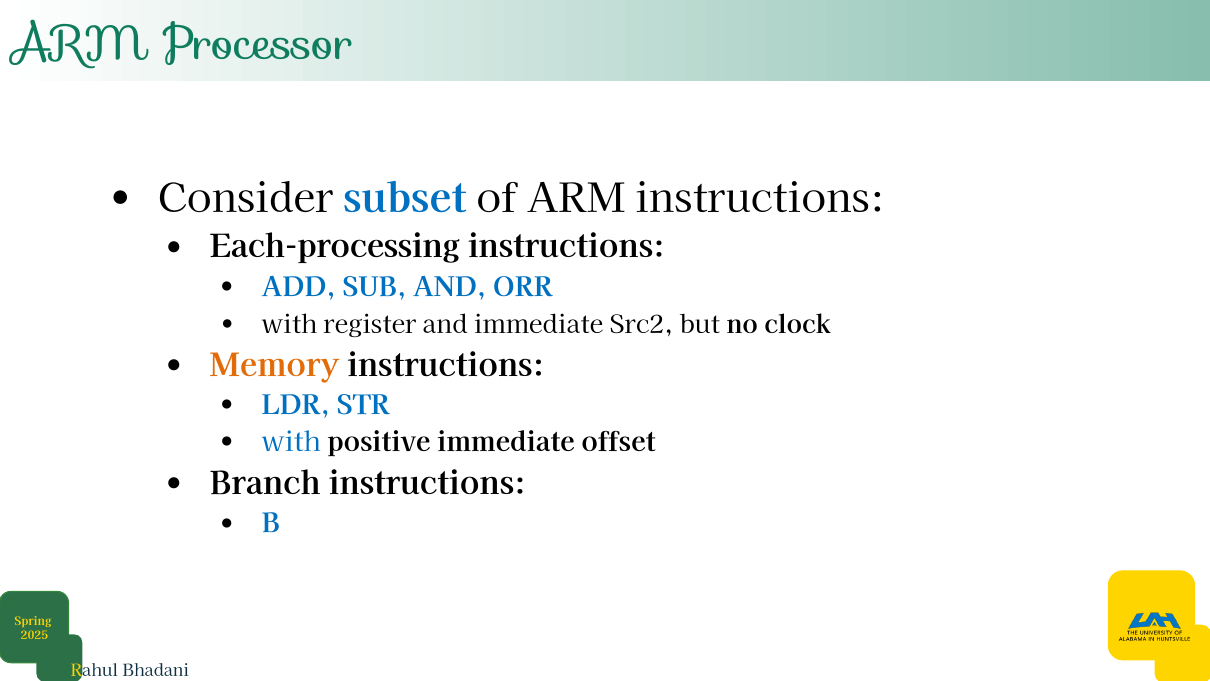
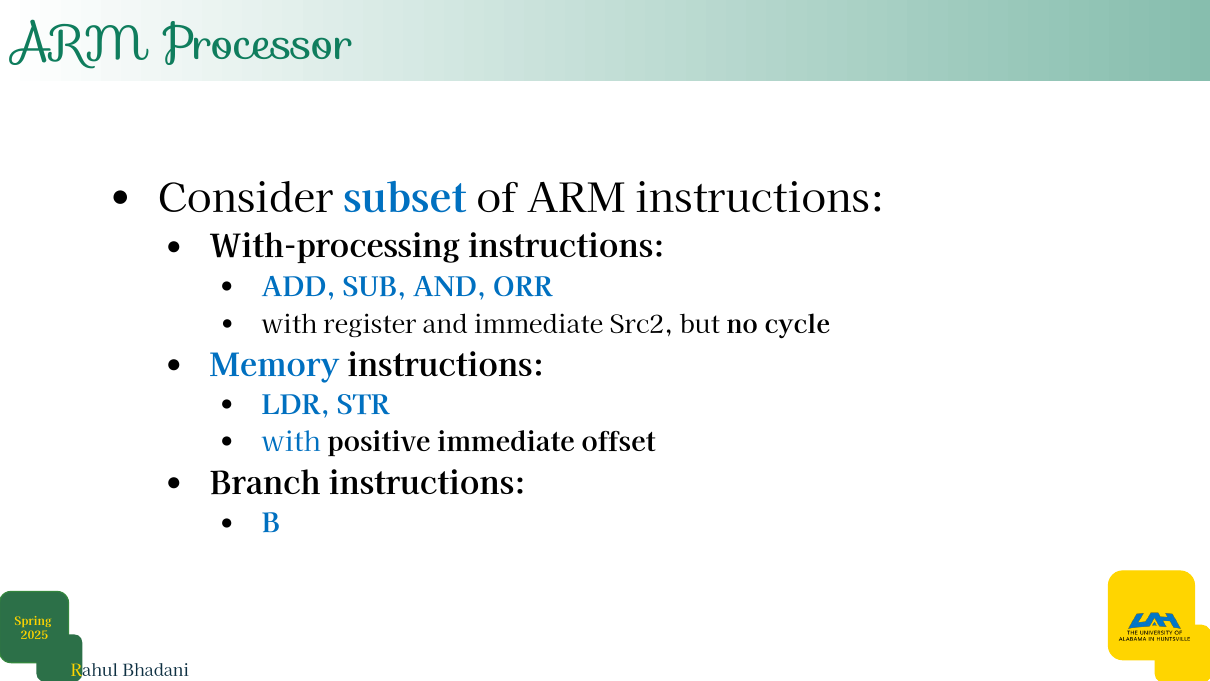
Each-processing: Each-processing -> With-processing
clock: clock -> cycle
Memory colour: orange -> blue
